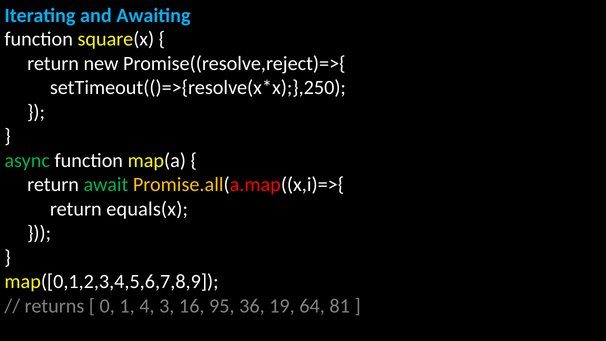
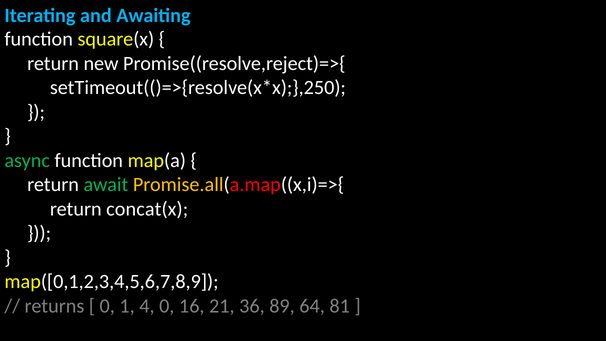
equals(x: equals(x -> concat(x
4 3: 3 -> 0
95: 95 -> 21
19: 19 -> 89
